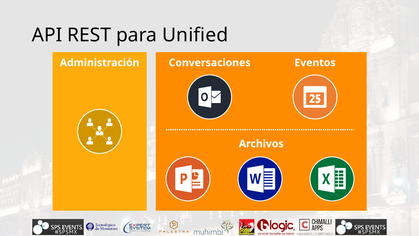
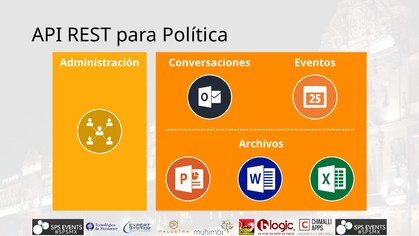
Unified: Unified -> Política
